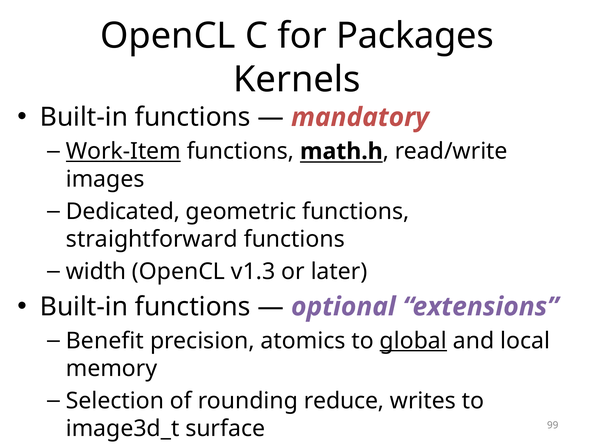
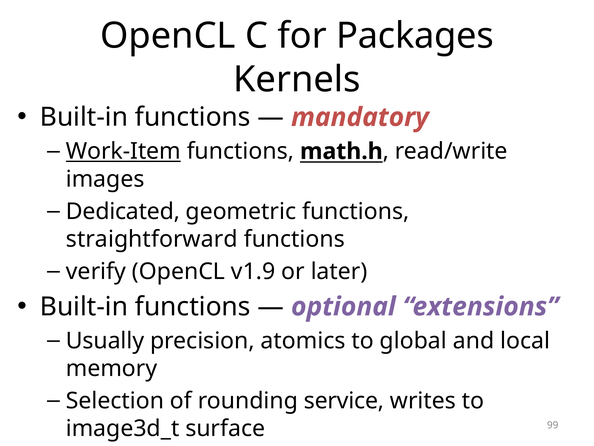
width: width -> verify
v1.3: v1.3 -> v1.9
Benefit: Benefit -> Usually
global underline: present -> none
reduce: reduce -> service
